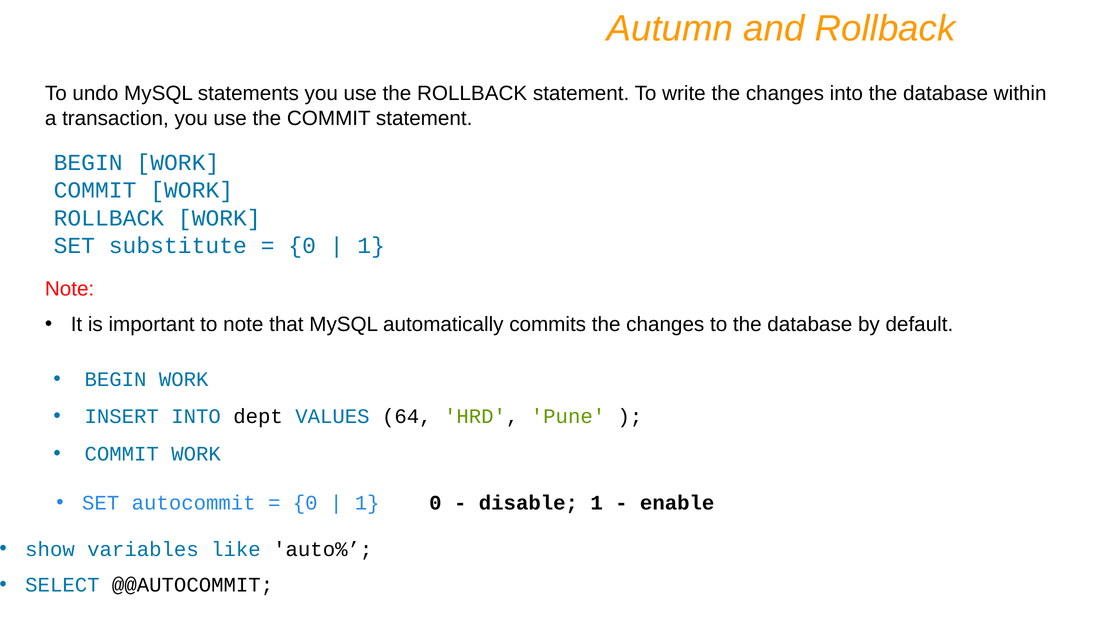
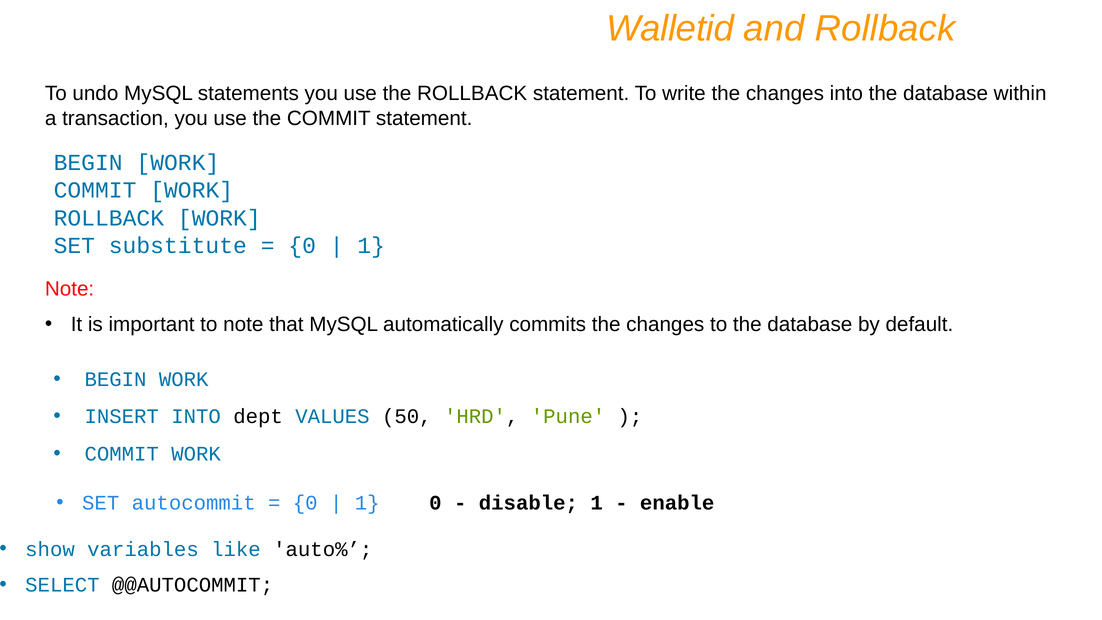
Autumn: Autumn -> Walletid
64: 64 -> 50
